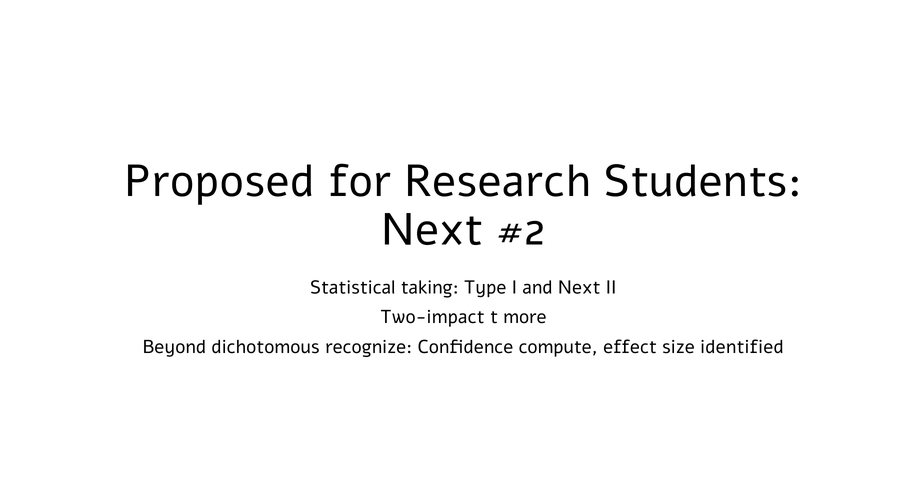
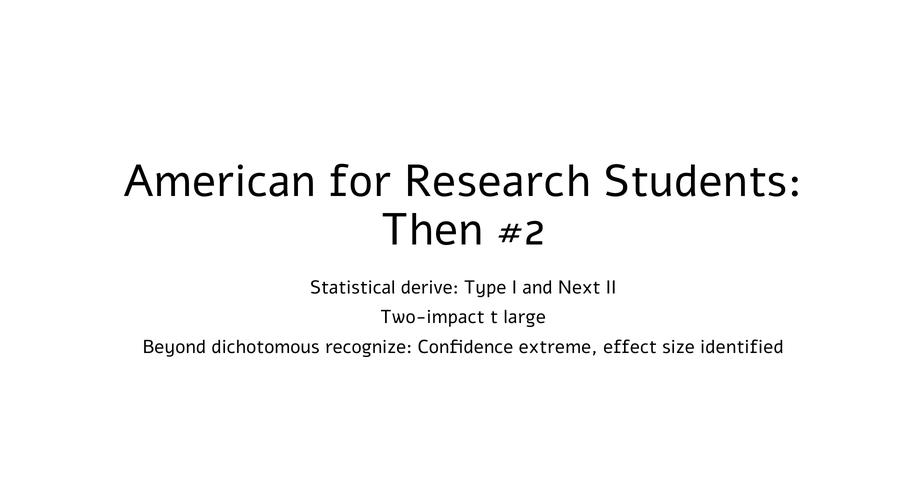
Proposed: Proposed -> American
Next at (432, 230): Next -> Then
taking: taking -> derive
more: more -> large
compute: compute -> extreme
